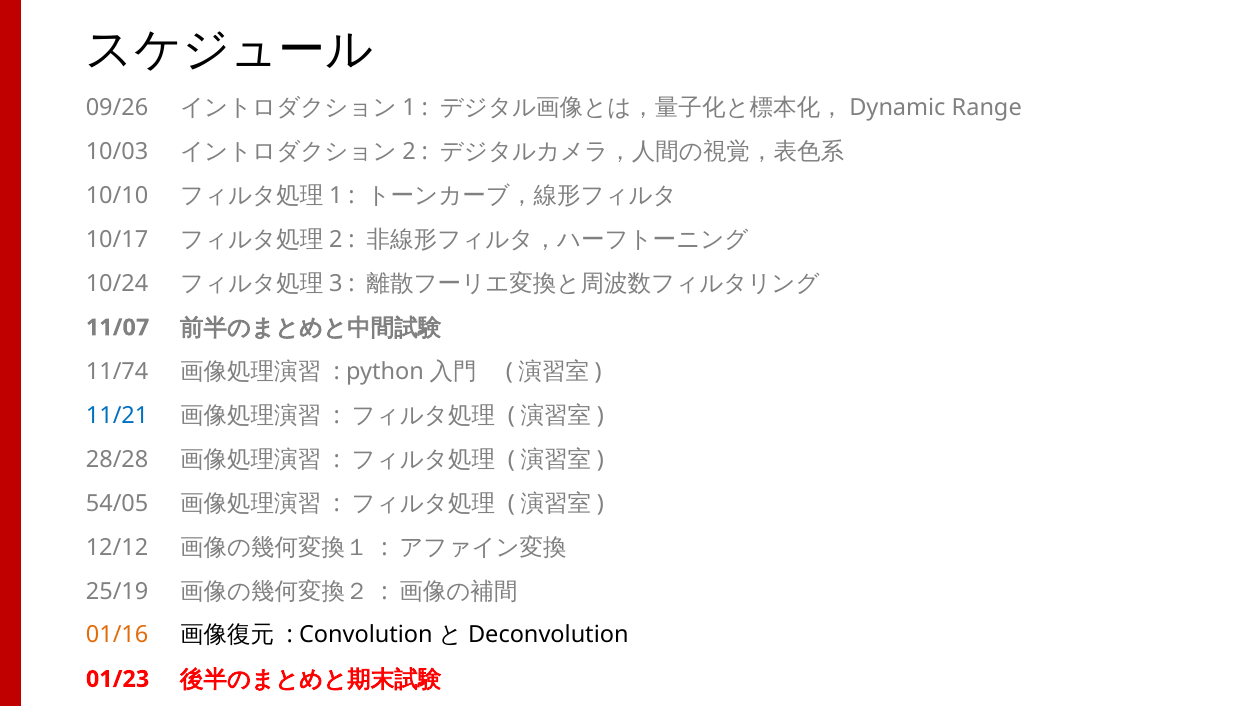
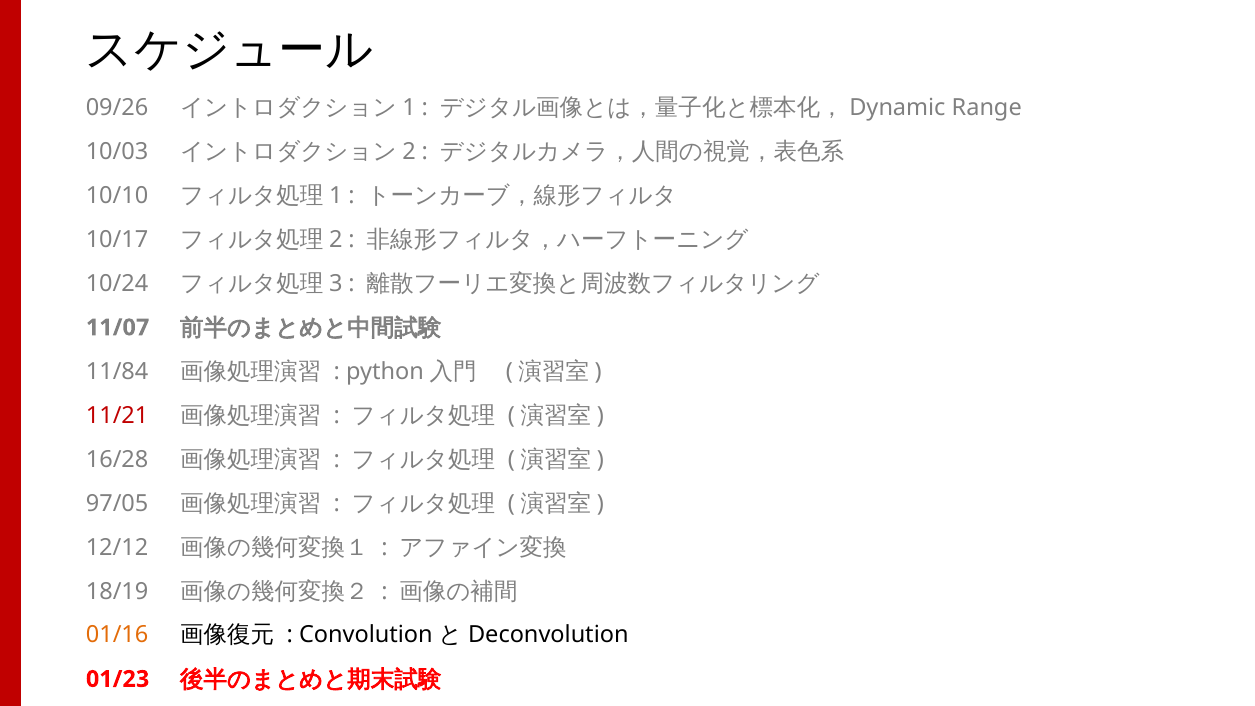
11/74: 11/74 -> 11/84
11/21 colour: blue -> red
28/28: 28/28 -> 16/28
54/05: 54/05 -> 97/05
25/19: 25/19 -> 18/19
